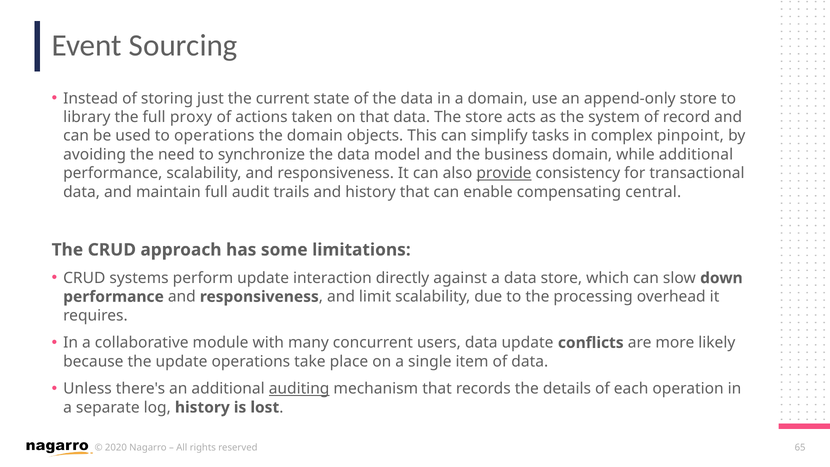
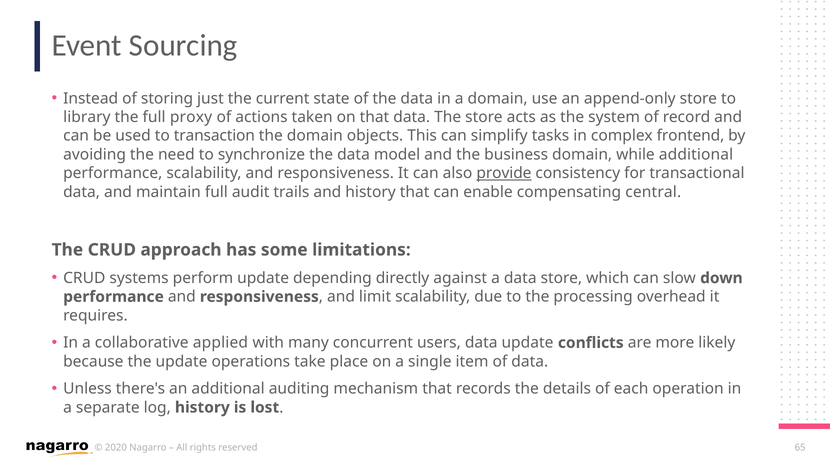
to operations: operations -> transaction
pinpoint: pinpoint -> frontend
interaction: interaction -> depending
module: module -> applied
auditing underline: present -> none
